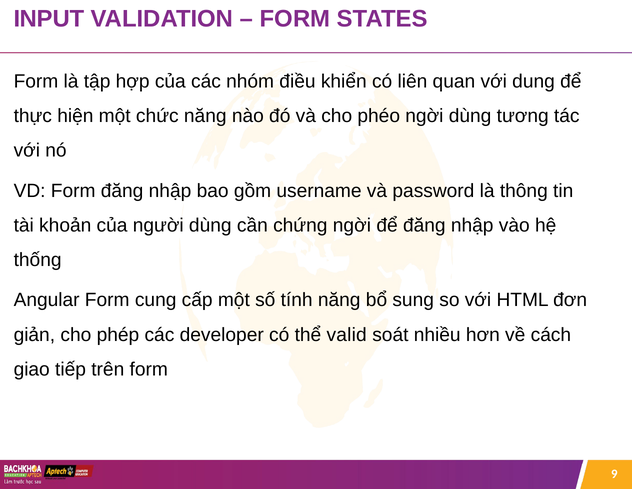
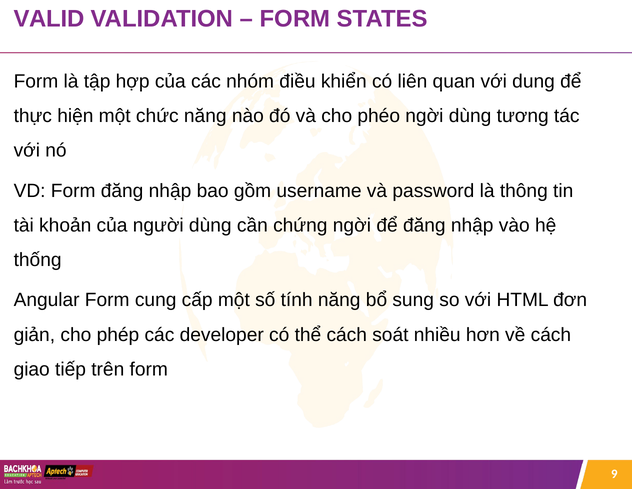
INPUT: INPUT -> VALID
thể valid: valid -> cách
